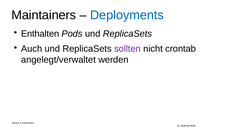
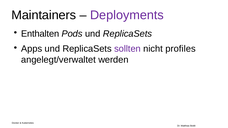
Deployments colour: blue -> purple
Auch: Auch -> Apps
crontab: crontab -> profiles
